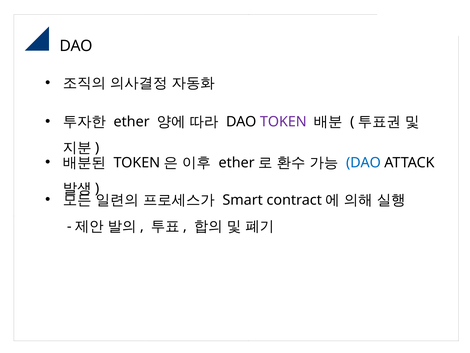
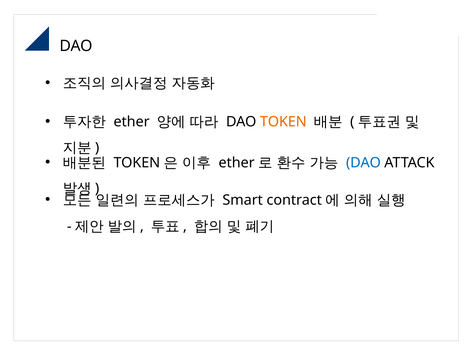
TOKEN at (283, 122) colour: purple -> orange
